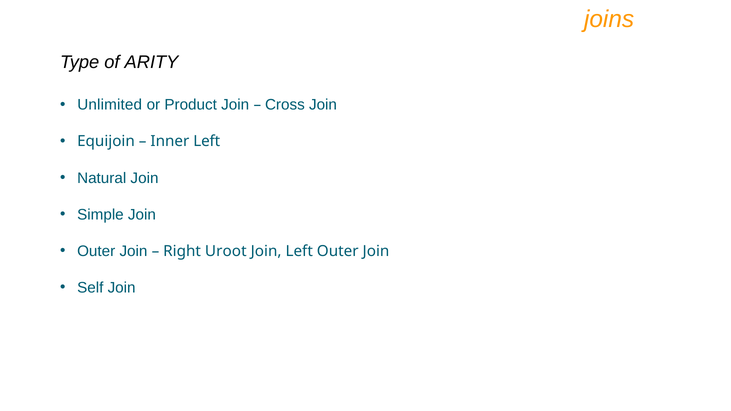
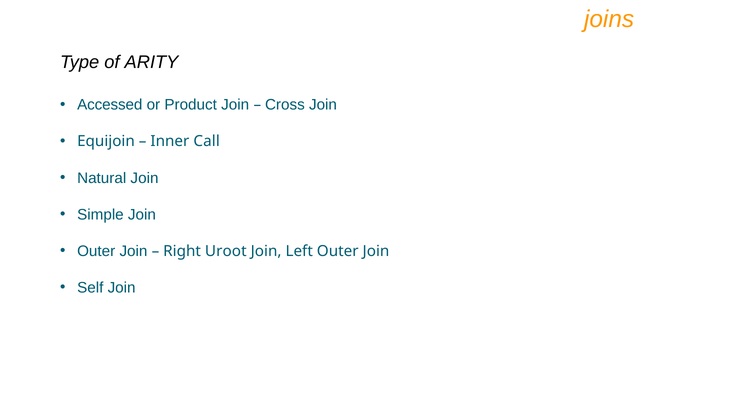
Unlimited: Unlimited -> Accessed
Inner Left: Left -> Call
